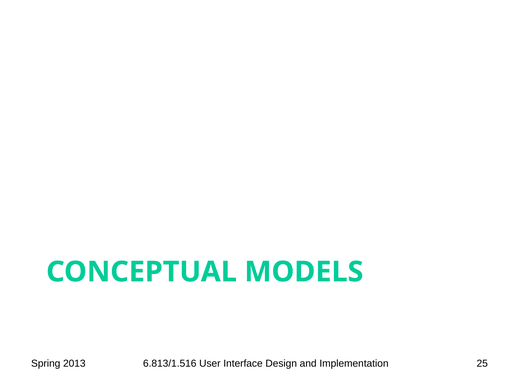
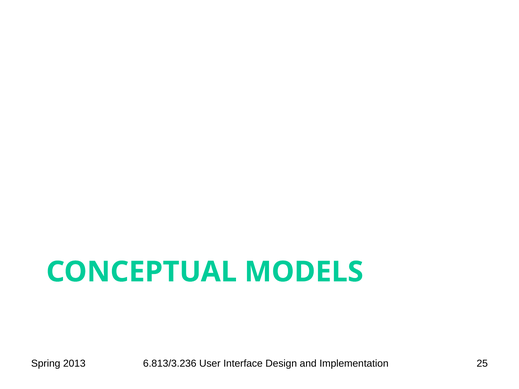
6.813/1.516: 6.813/1.516 -> 6.813/3.236
